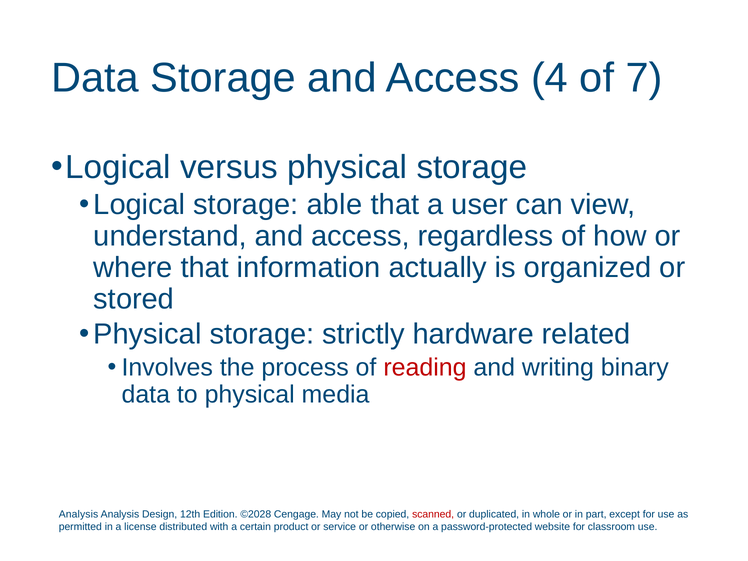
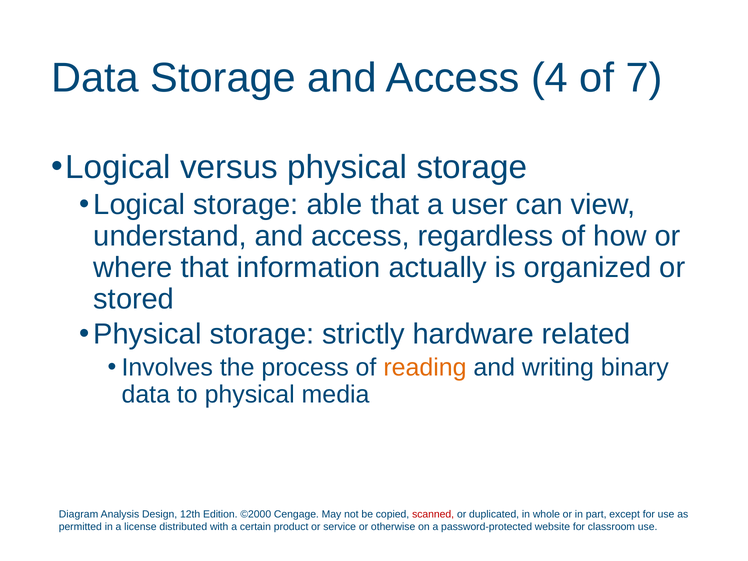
reading colour: red -> orange
Analysis at (79, 514): Analysis -> Diagram
©2028: ©2028 -> ©2000
